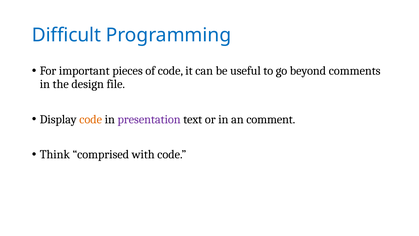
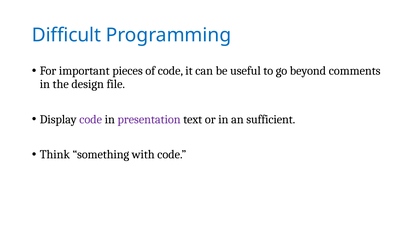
code at (91, 119) colour: orange -> purple
comment: comment -> sufficient
comprised: comprised -> something
